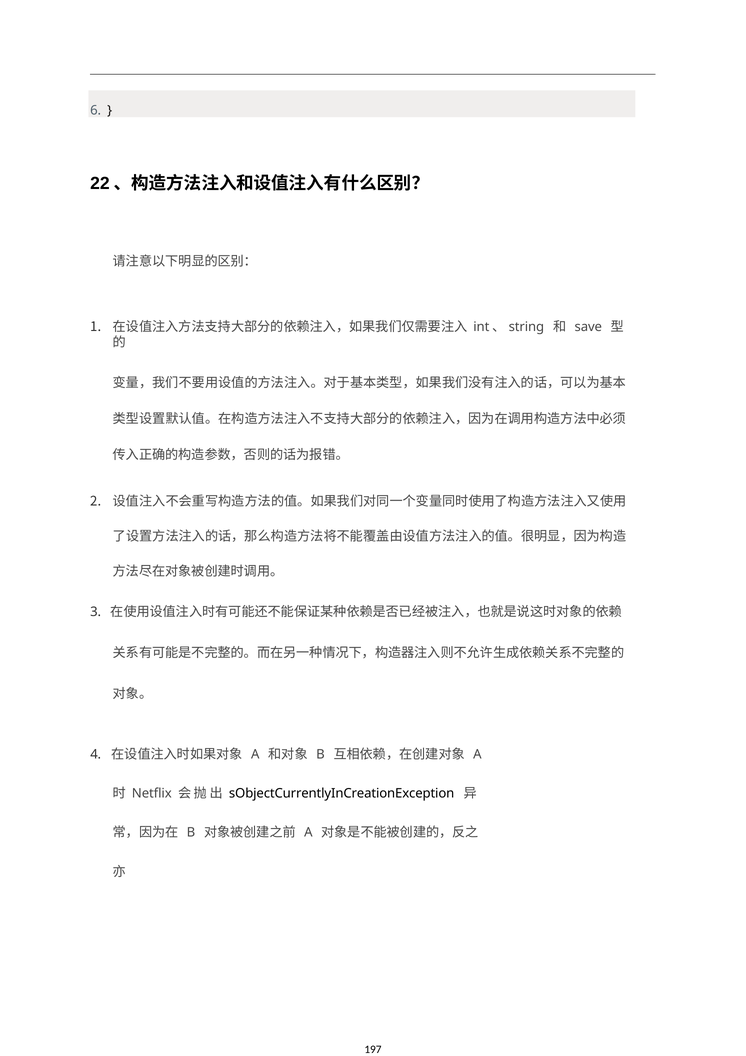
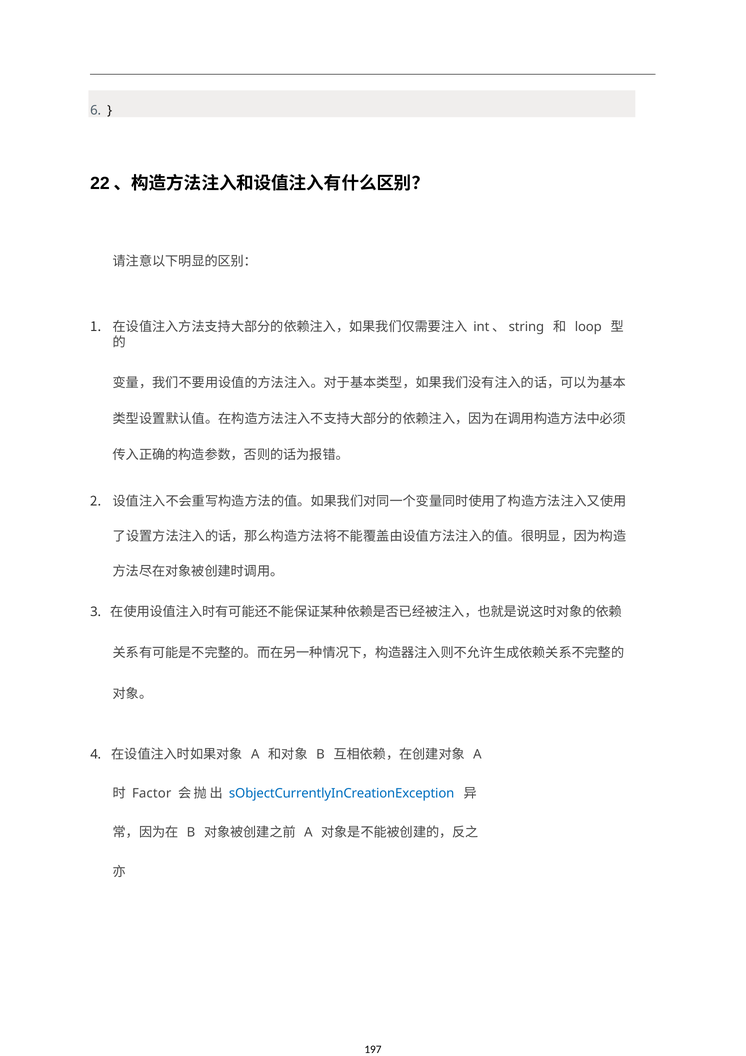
save: save -> loop
Netflix: Netflix -> Factor
sObjectCurrentlyInCreationException colour: black -> blue
